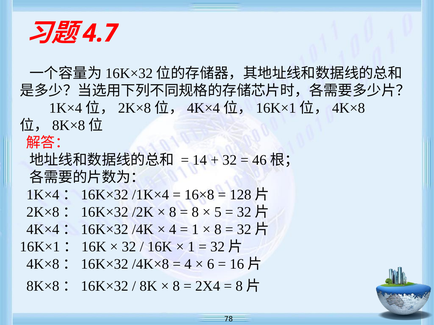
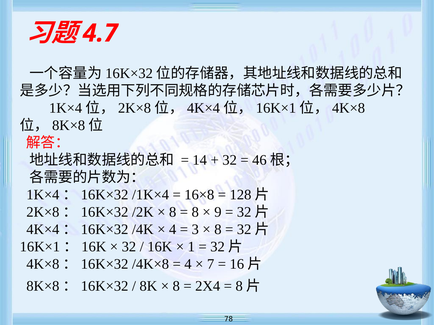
5: 5 -> 9
1 at (195, 230): 1 -> 3
6: 6 -> 7
